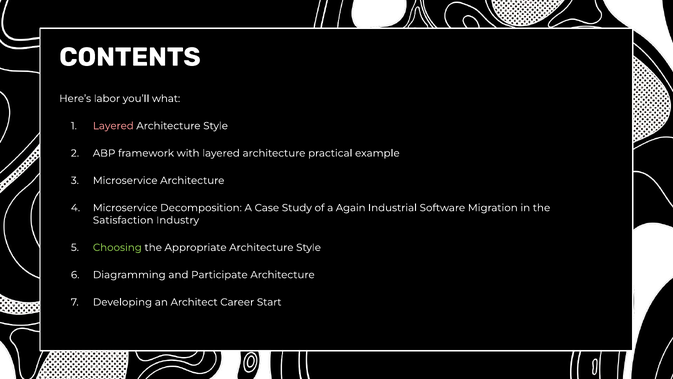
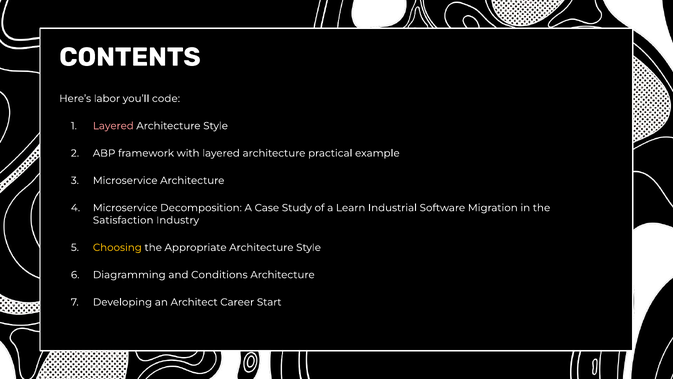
what: what -> code
Again: Again -> Learn
Choosing colour: light green -> yellow
Participate: Participate -> Conditions
